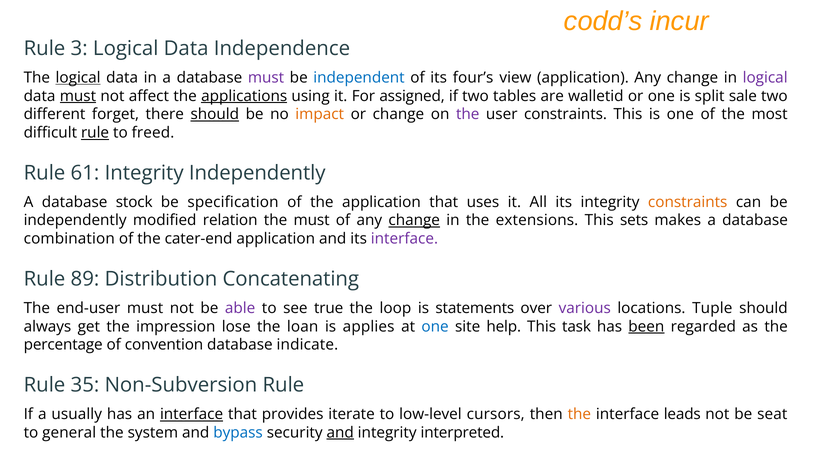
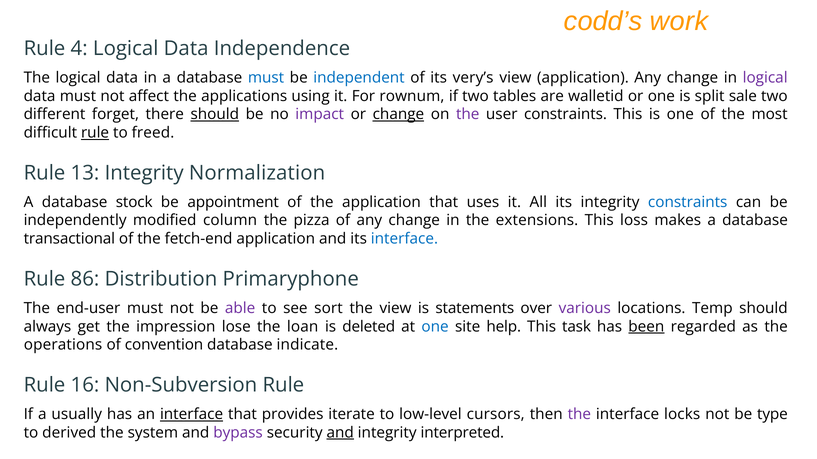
incur: incur -> work
3: 3 -> 4
logical at (78, 78) underline: present -> none
must at (266, 78) colour: purple -> blue
four’s: four’s -> very’s
must at (78, 96) underline: present -> none
applications underline: present -> none
assigned: assigned -> rownum
impact colour: orange -> purple
change at (398, 115) underline: none -> present
61: 61 -> 13
Integrity Independently: Independently -> Normalization
specification: specification -> appointment
constraints at (688, 202) colour: orange -> blue
relation: relation -> column
the must: must -> pizza
change at (414, 221) underline: present -> none
sets: sets -> loss
combination: combination -> transactional
cater-end: cater-end -> fetch-end
interface at (404, 239) colour: purple -> blue
89: 89 -> 86
Concatenating: Concatenating -> Primaryphone
true: true -> sort
the loop: loop -> view
Tuple: Tuple -> Temp
applies: applies -> deleted
percentage: percentage -> operations
35: 35 -> 16
the at (579, 415) colour: orange -> purple
leads: leads -> locks
seat: seat -> type
general: general -> derived
bypass colour: blue -> purple
